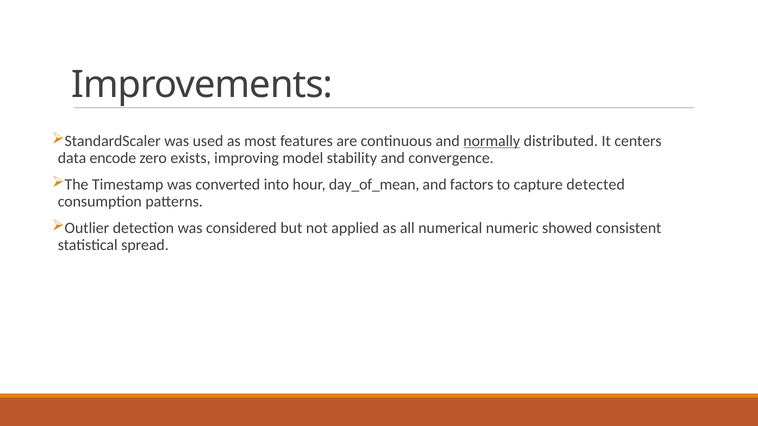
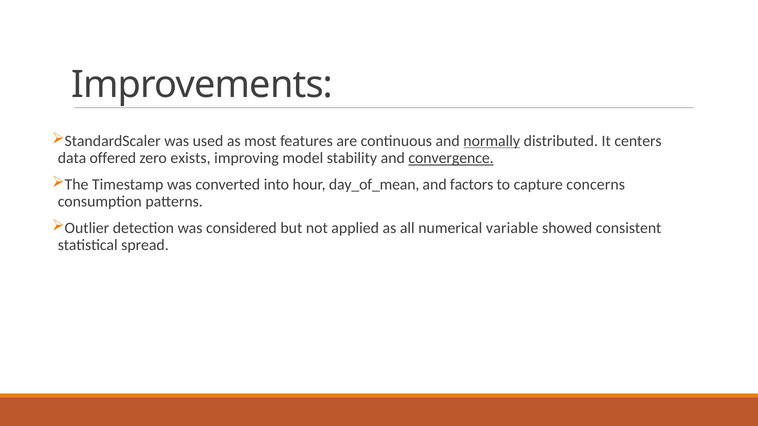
encode: encode -> offered
convergence underline: none -> present
detected: detected -> concerns
numeric: numeric -> variable
